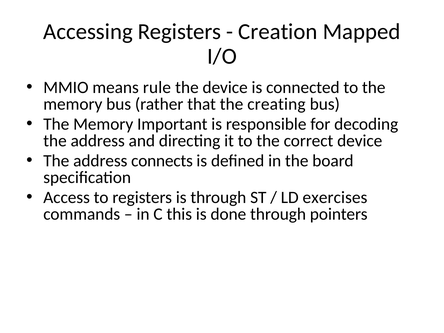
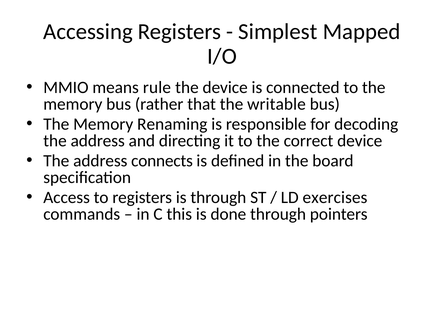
Creation: Creation -> Simplest
creating: creating -> writable
Important: Important -> Renaming
